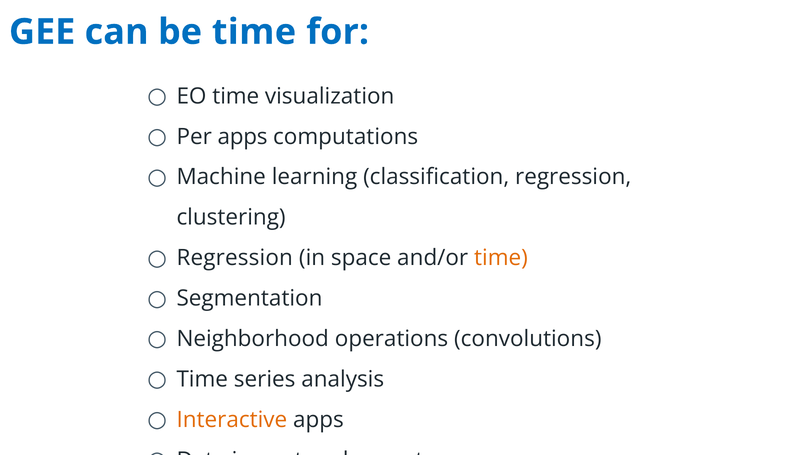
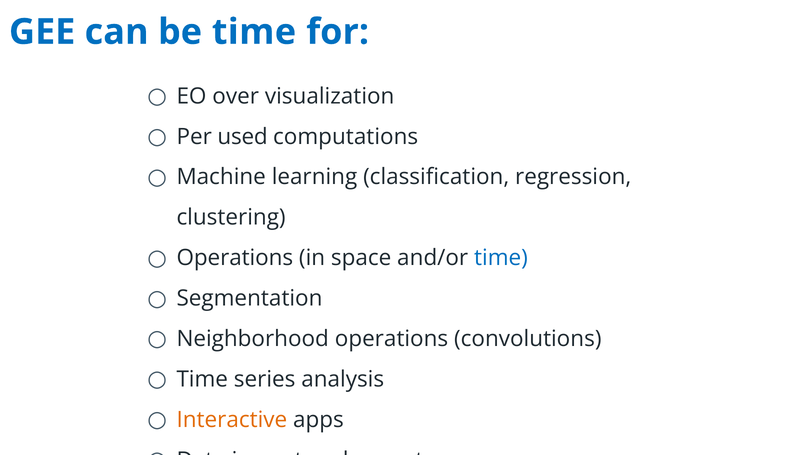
EO time: time -> over
Per apps: apps -> used
Regression at (235, 258): Regression -> Operations
time at (501, 258) colour: orange -> blue
